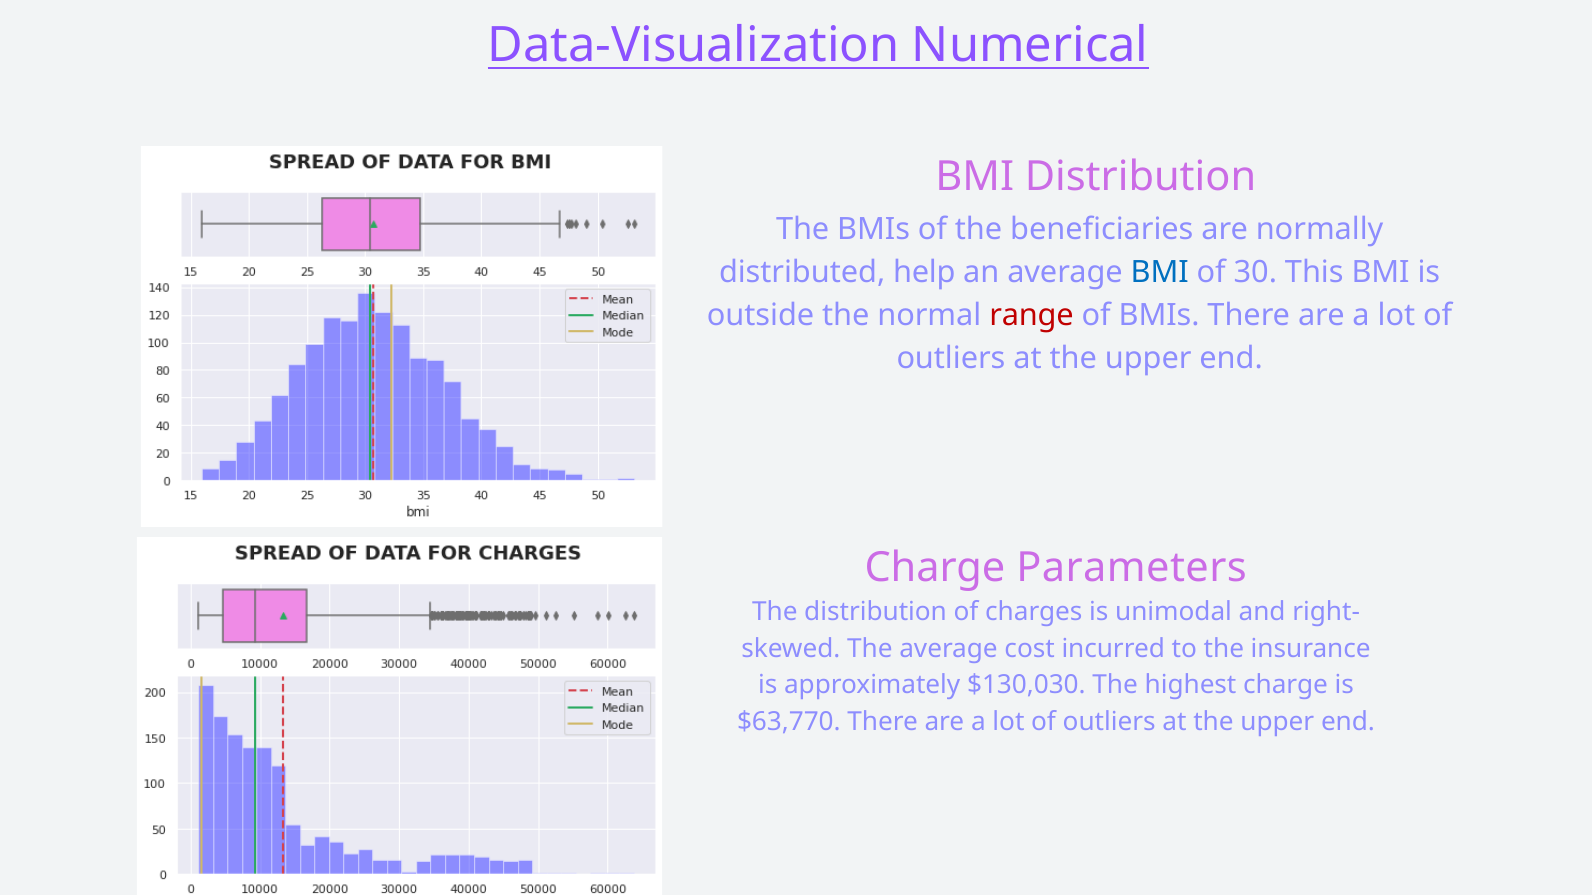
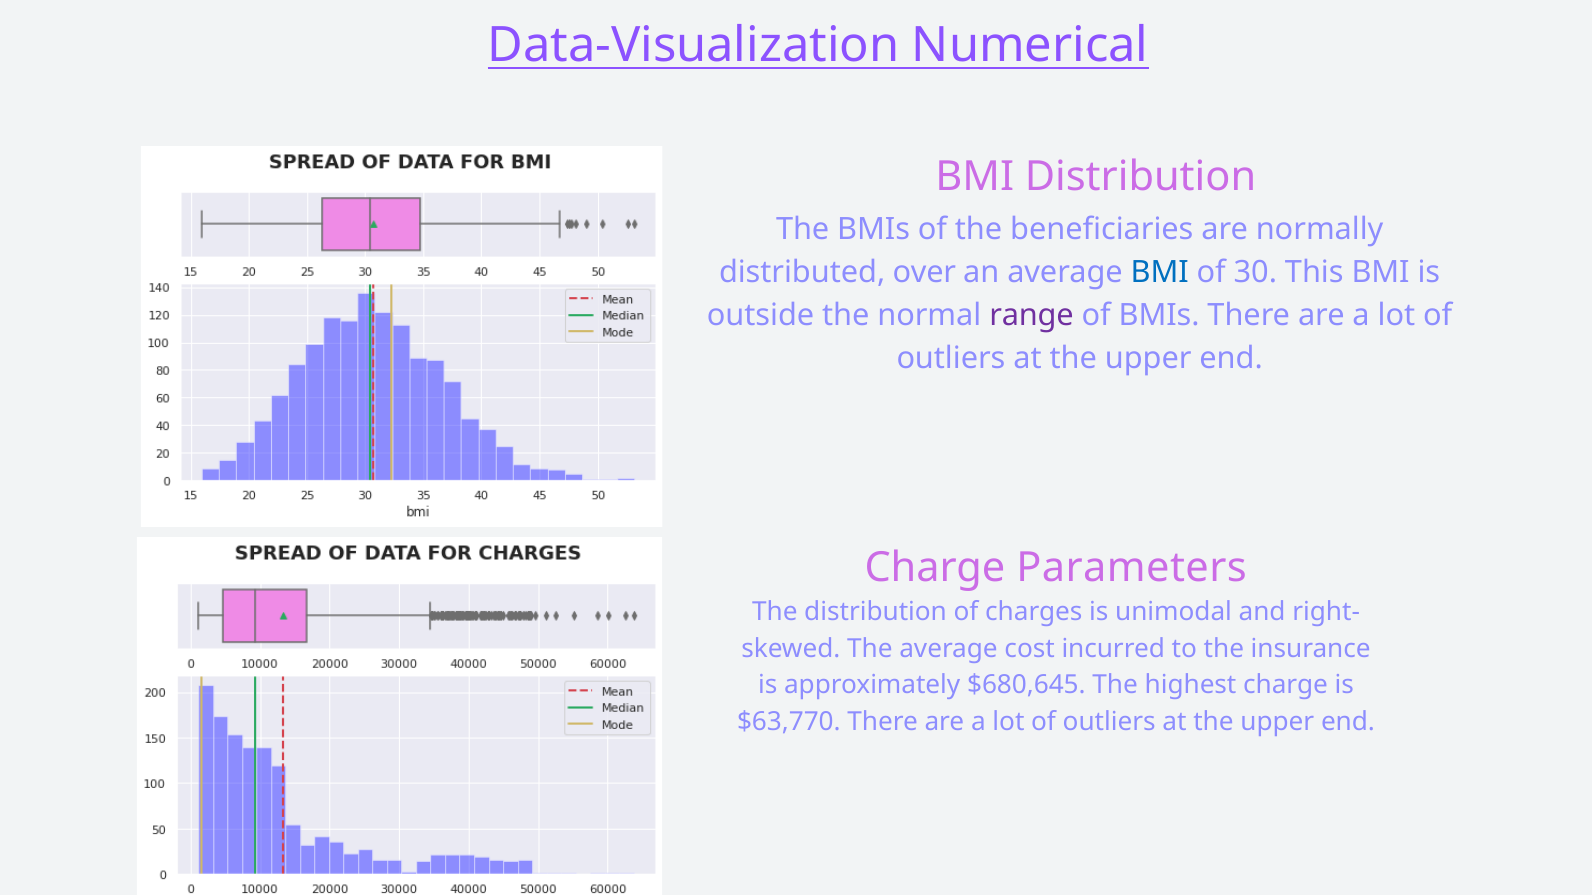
help: help -> over
range colour: red -> purple
$130,030: $130,030 -> $680,645
